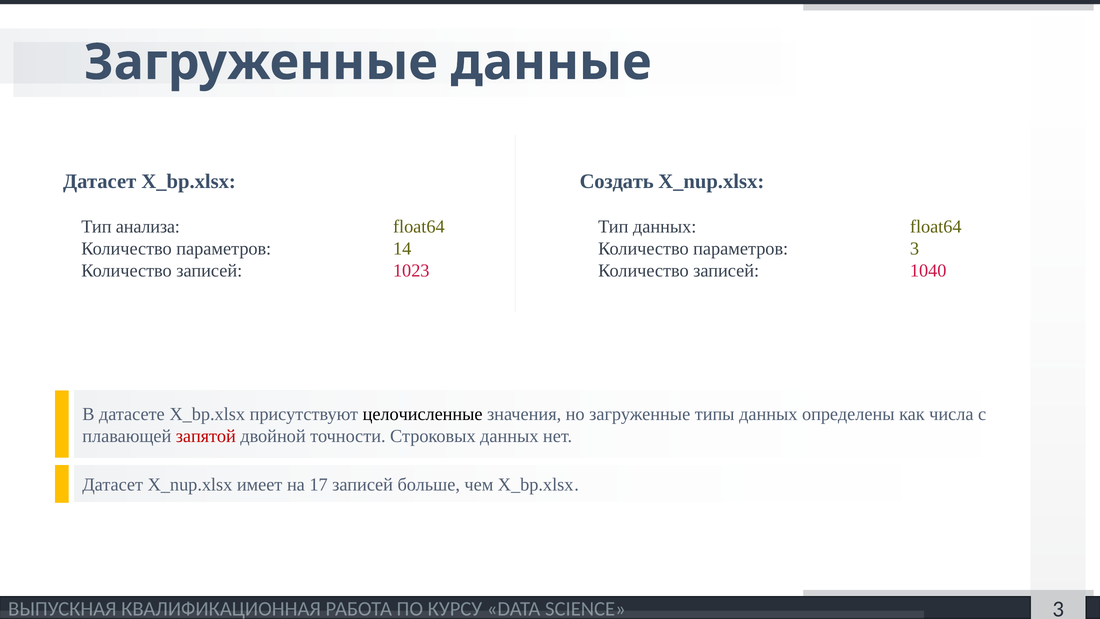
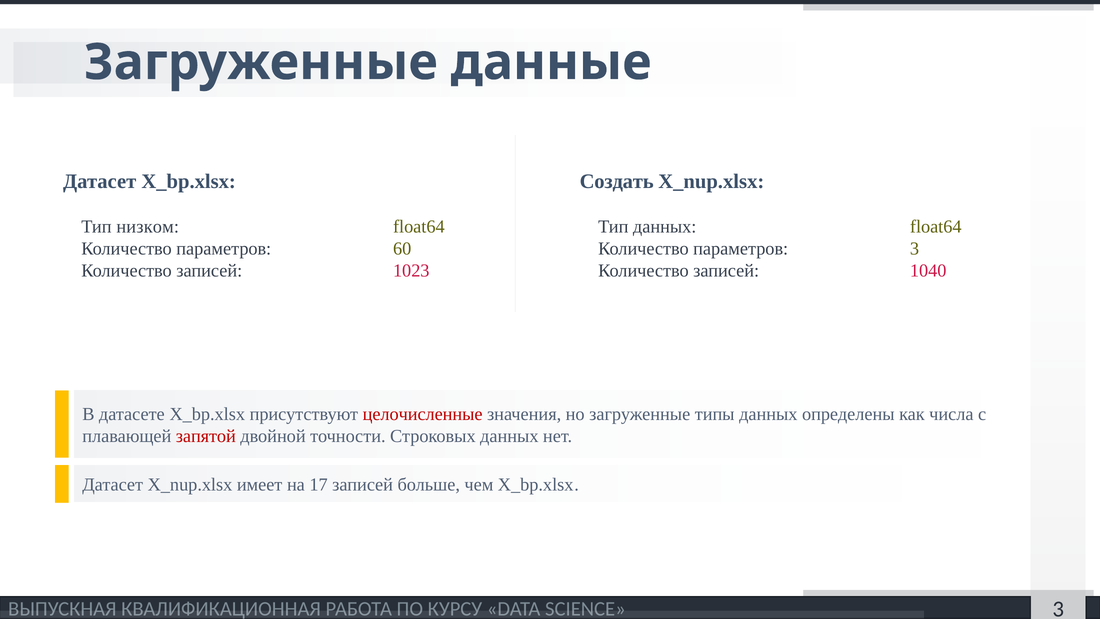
анализа: анализа -> низком
14: 14 -> 60
целочисленные colour: black -> red
